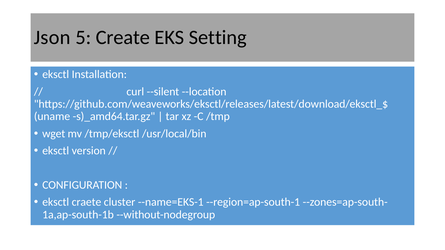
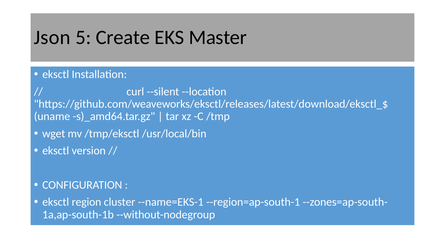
Setting: Setting -> Master
craete: craete -> region
